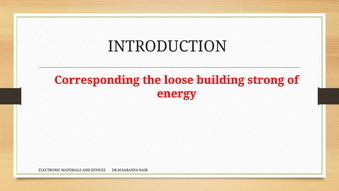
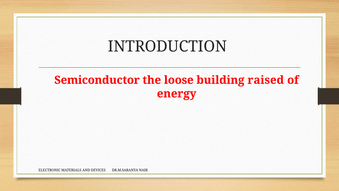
Corresponding: Corresponding -> Semiconductor
strong: strong -> raised
